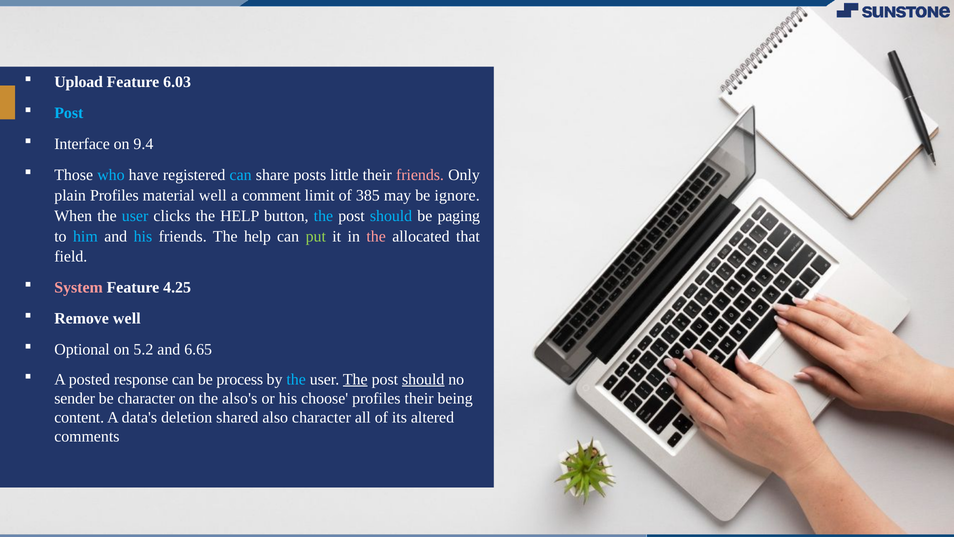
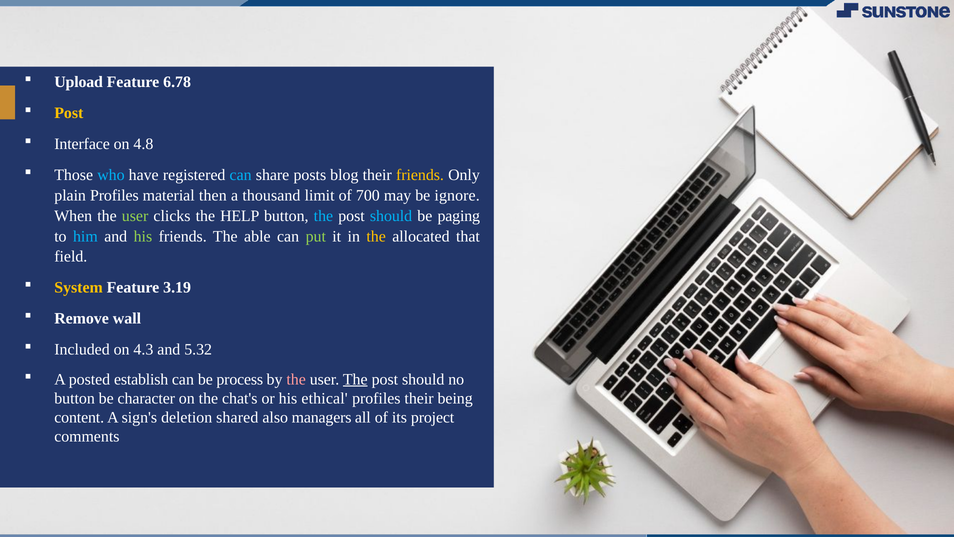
6.03: 6.03 -> 6.78
Post at (69, 113) colour: light blue -> yellow
9.4: 9.4 -> 4.8
little: little -> blog
friends at (420, 175) colour: pink -> yellow
material well: well -> then
comment: comment -> thousand
385: 385 -> 700
user at (135, 216) colour: light blue -> light green
his at (143, 236) colour: light blue -> light green
friends The help: help -> able
the at (376, 236) colour: pink -> yellow
System colour: pink -> yellow
4.25: 4.25 -> 3.19
Remove well: well -> wall
Optional: Optional -> Included
5.2: 5.2 -> 4.3
6.65: 6.65 -> 5.32
response: response -> establish
the at (296, 379) colour: light blue -> pink
should at (423, 379) underline: present -> none
sender at (75, 398): sender -> button
also's: also's -> chat's
choose: choose -> ethical
data's: data's -> sign's
also character: character -> managers
altered: altered -> project
